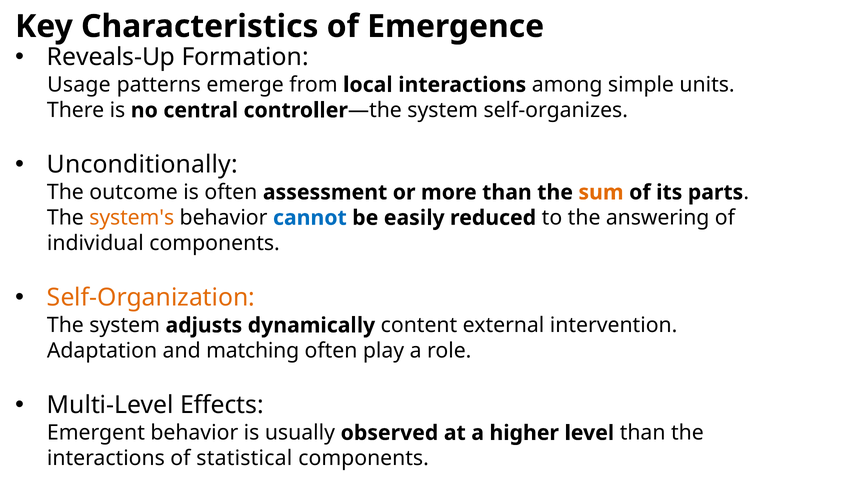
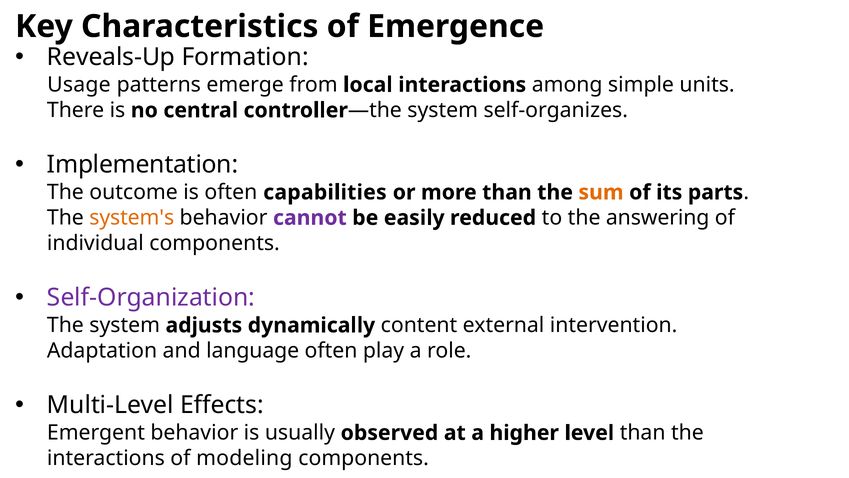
Unconditionally: Unconditionally -> Implementation
assessment: assessment -> capabilities
cannot colour: blue -> purple
Self-Organization colour: orange -> purple
matching: matching -> language
statistical: statistical -> modeling
